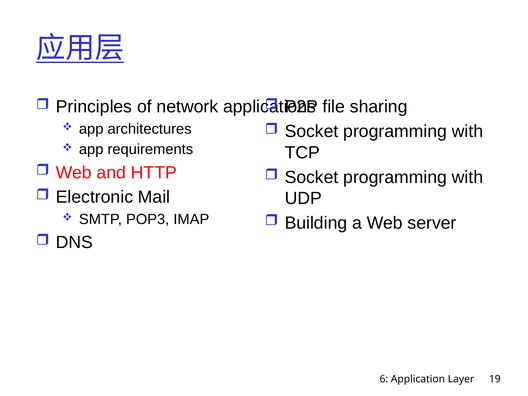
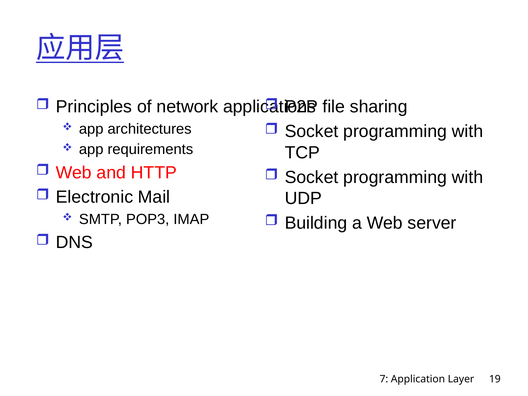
6: 6 -> 7
